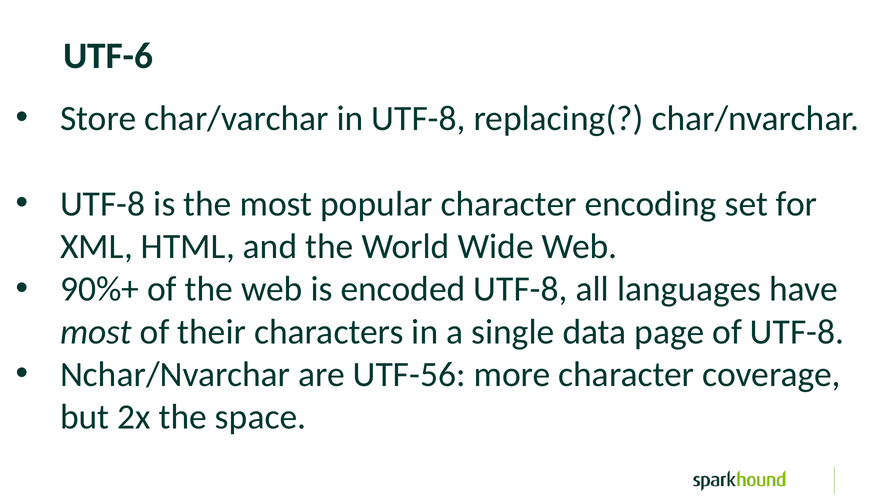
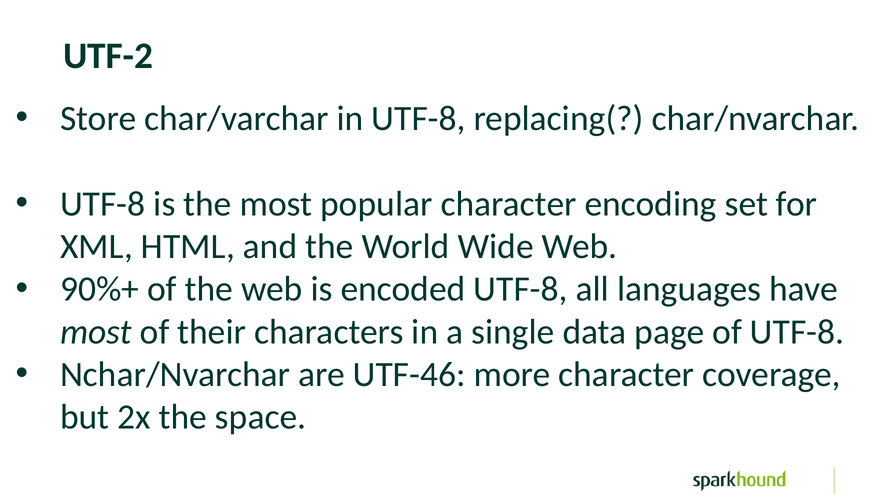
UTF-6: UTF-6 -> UTF-2
UTF-56: UTF-56 -> UTF-46
